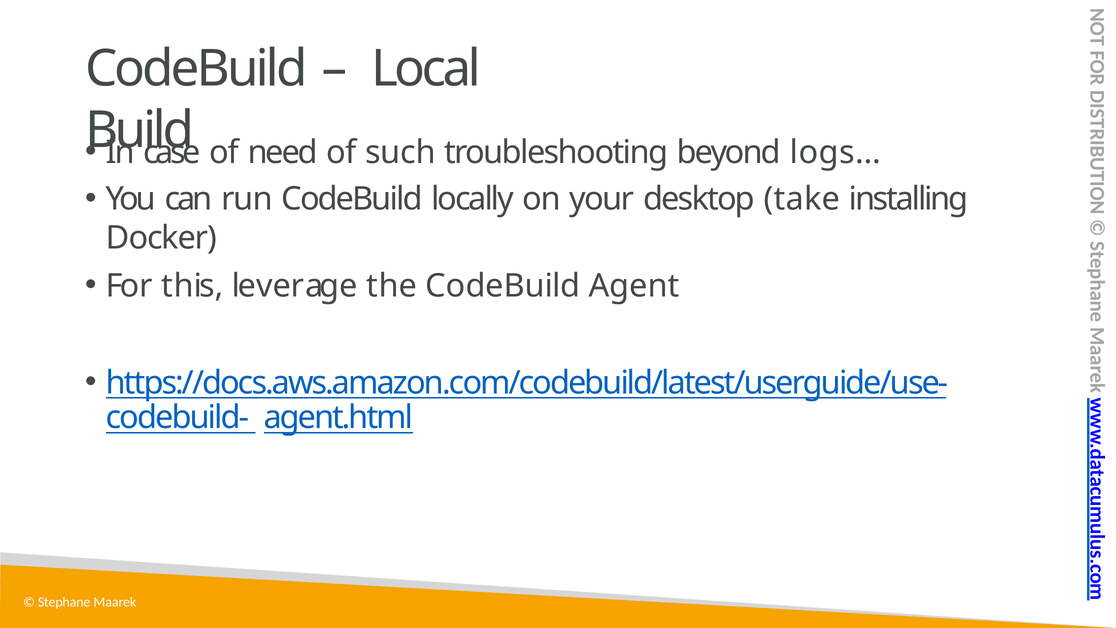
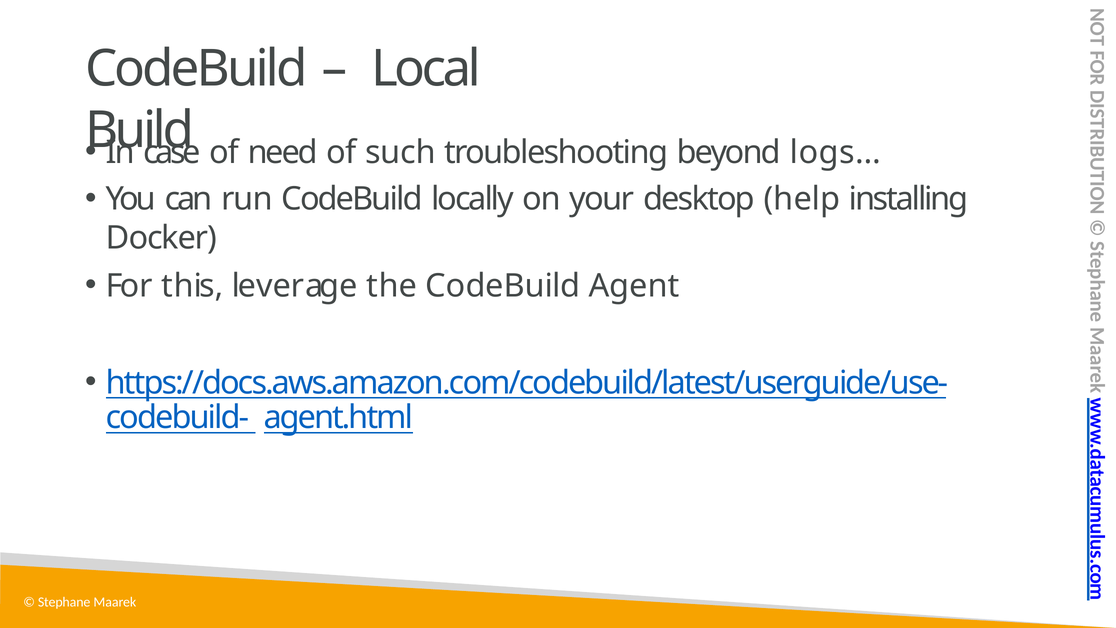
take: take -> help
